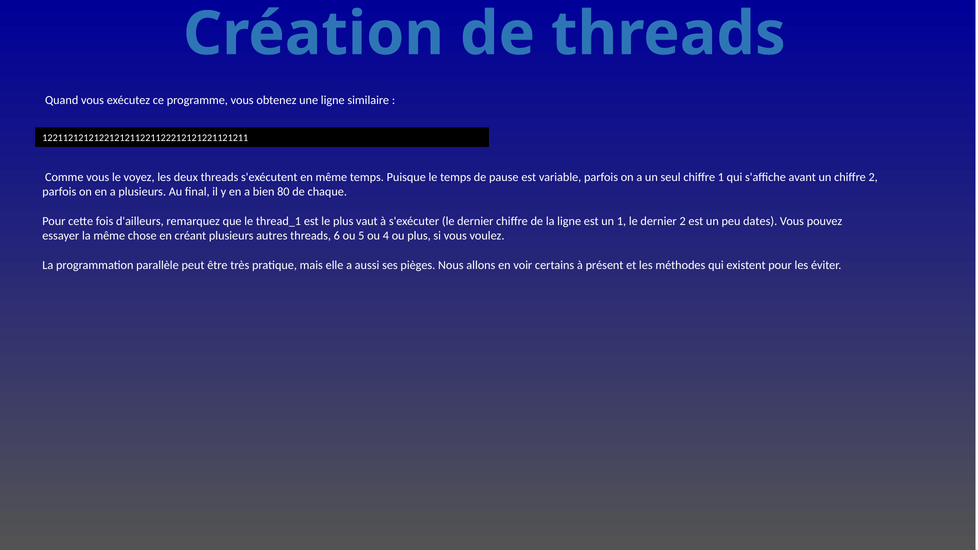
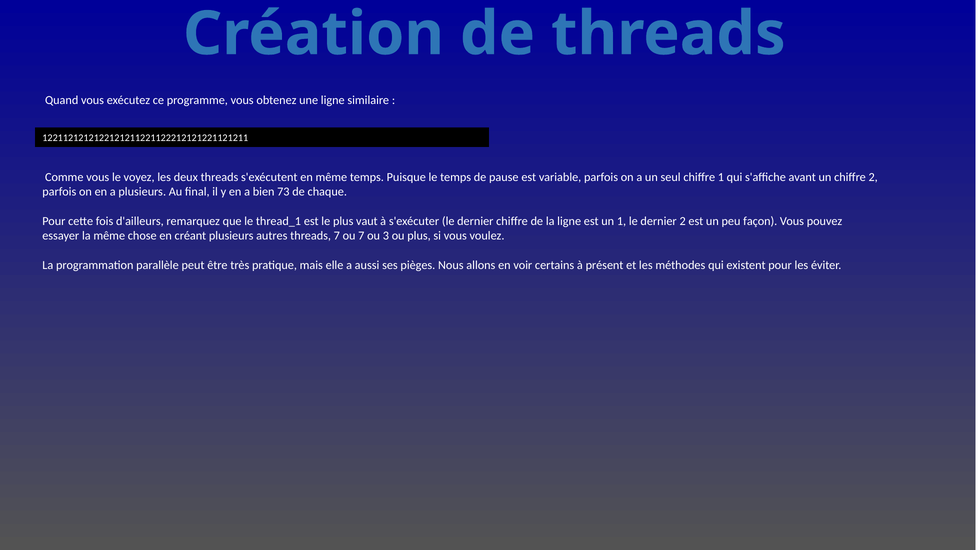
80: 80 -> 73
dates: dates -> façon
threads 6: 6 -> 7
ou 5: 5 -> 7
4: 4 -> 3
